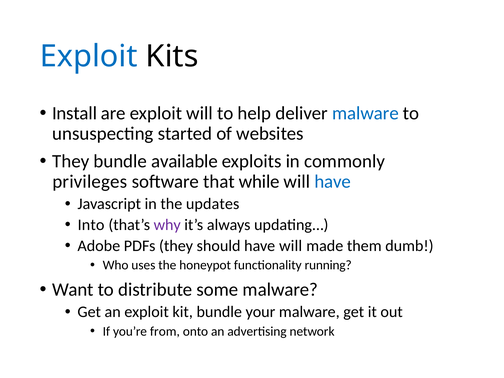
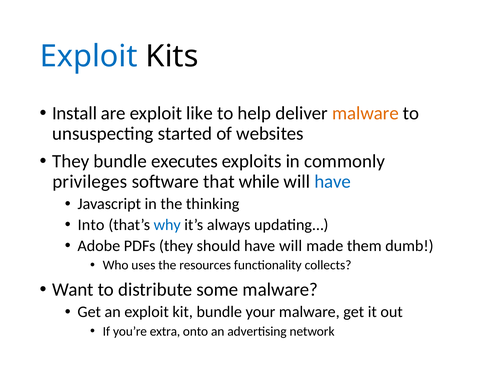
exploit will: will -> like
malware at (365, 113) colour: blue -> orange
available: available -> executes
updates: updates -> thinking
why colour: purple -> blue
honeypot: honeypot -> resources
running: running -> collects
from: from -> extra
